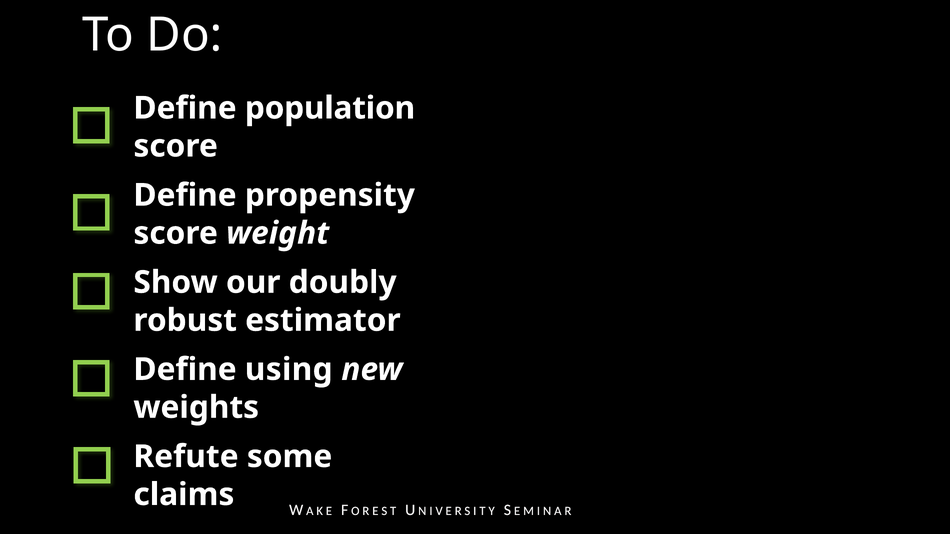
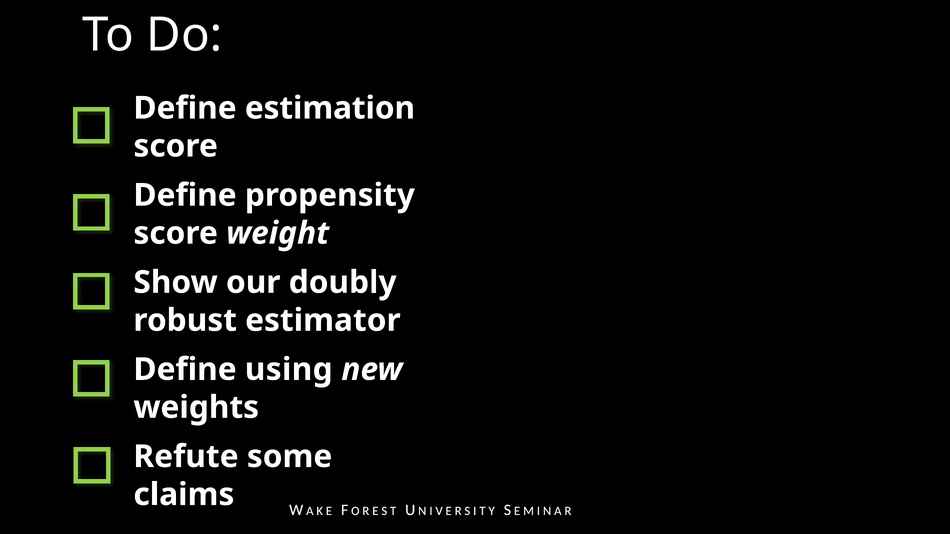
population: population -> estimation
